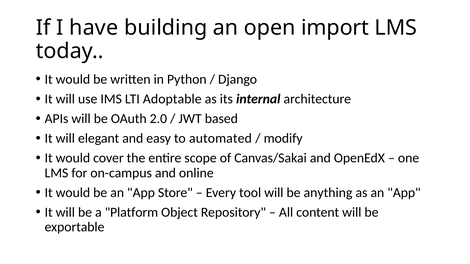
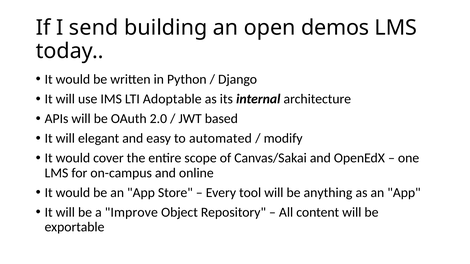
have: have -> send
import: import -> demos
Platform: Platform -> Improve
